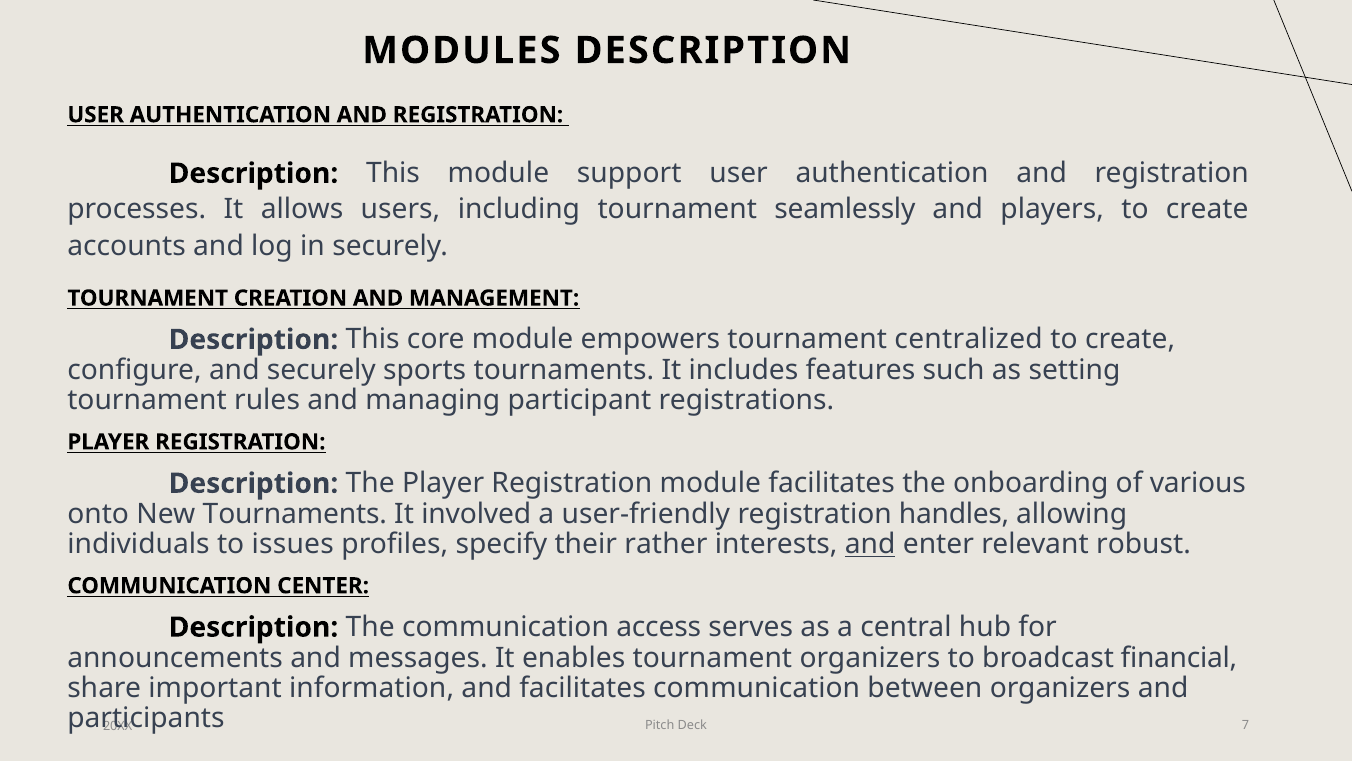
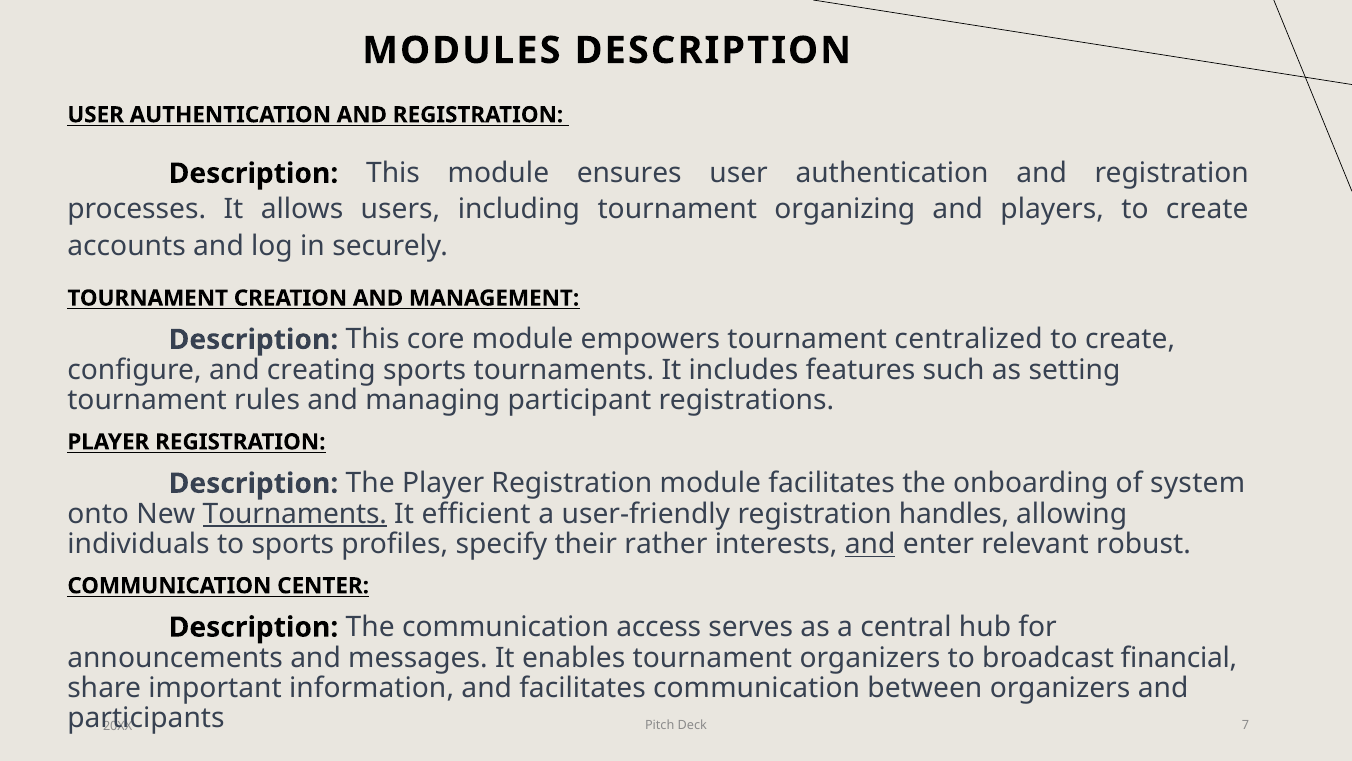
support: support -> ensures
seamlessly: seamlessly -> organizing
and securely: securely -> creating
various: various -> system
Tournaments at (295, 514) underline: none -> present
involved: involved -> efficient
to issues: issues -> sports
